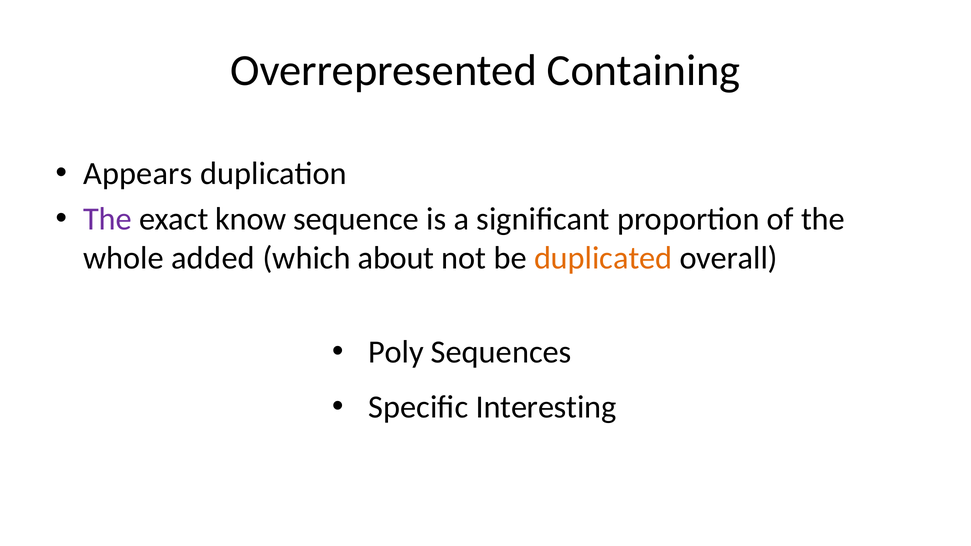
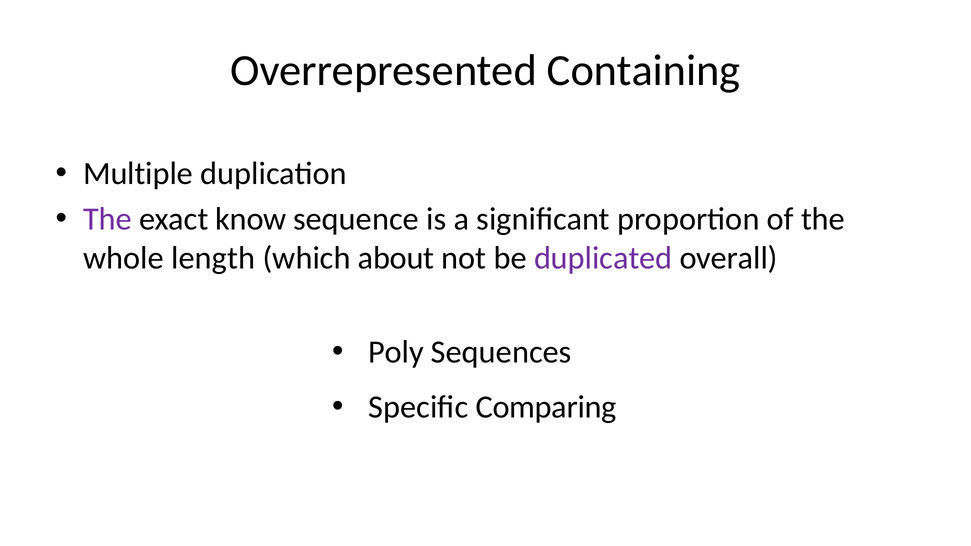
Appears: Appears -> Multiple
added: added -> length
duplicated colour: orange -> purple
Interesting: Interesting -> Comparing
